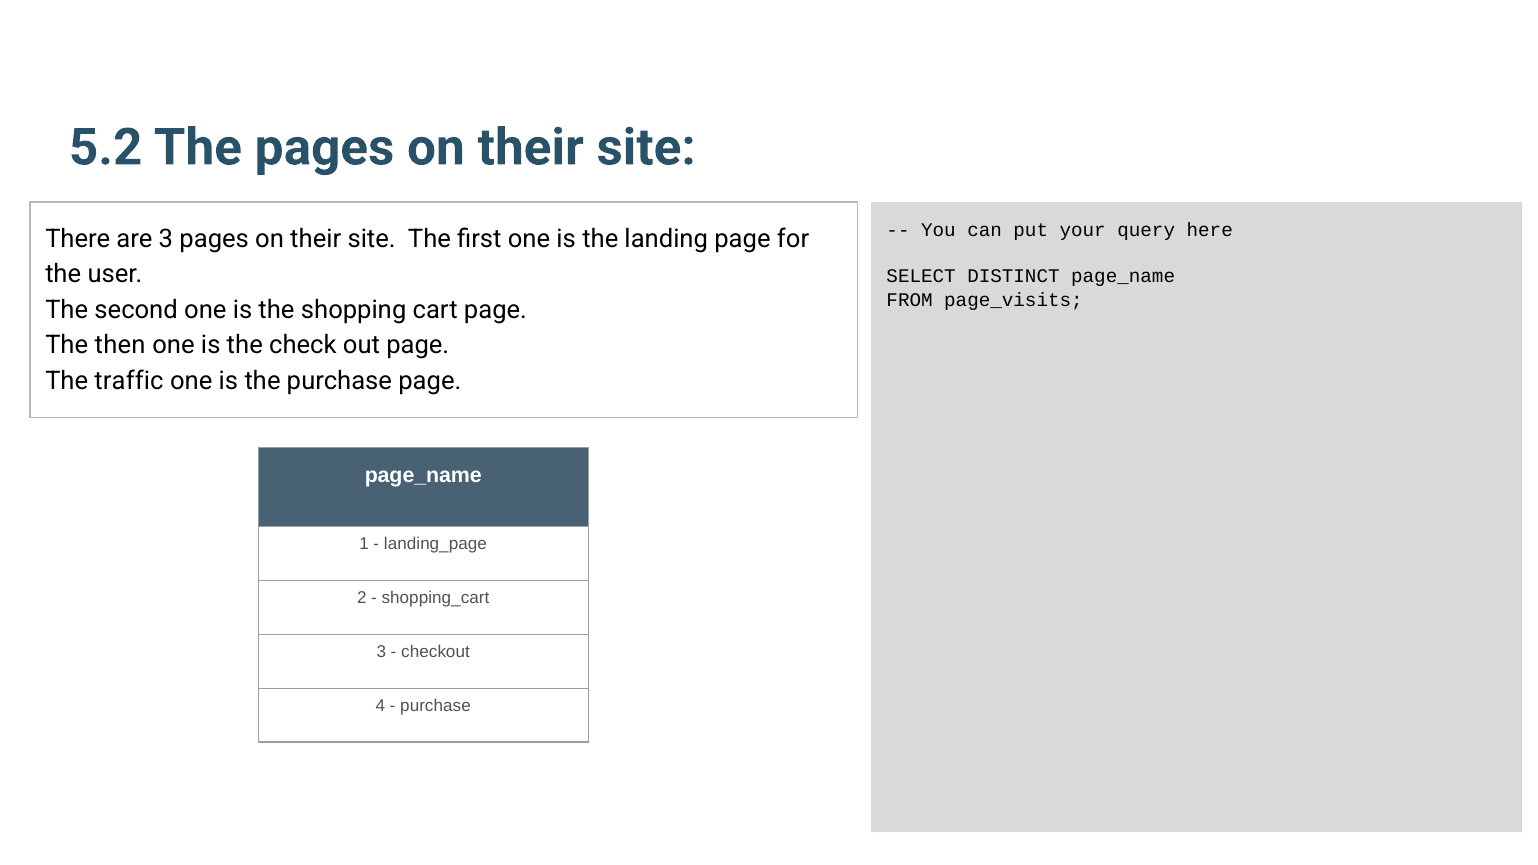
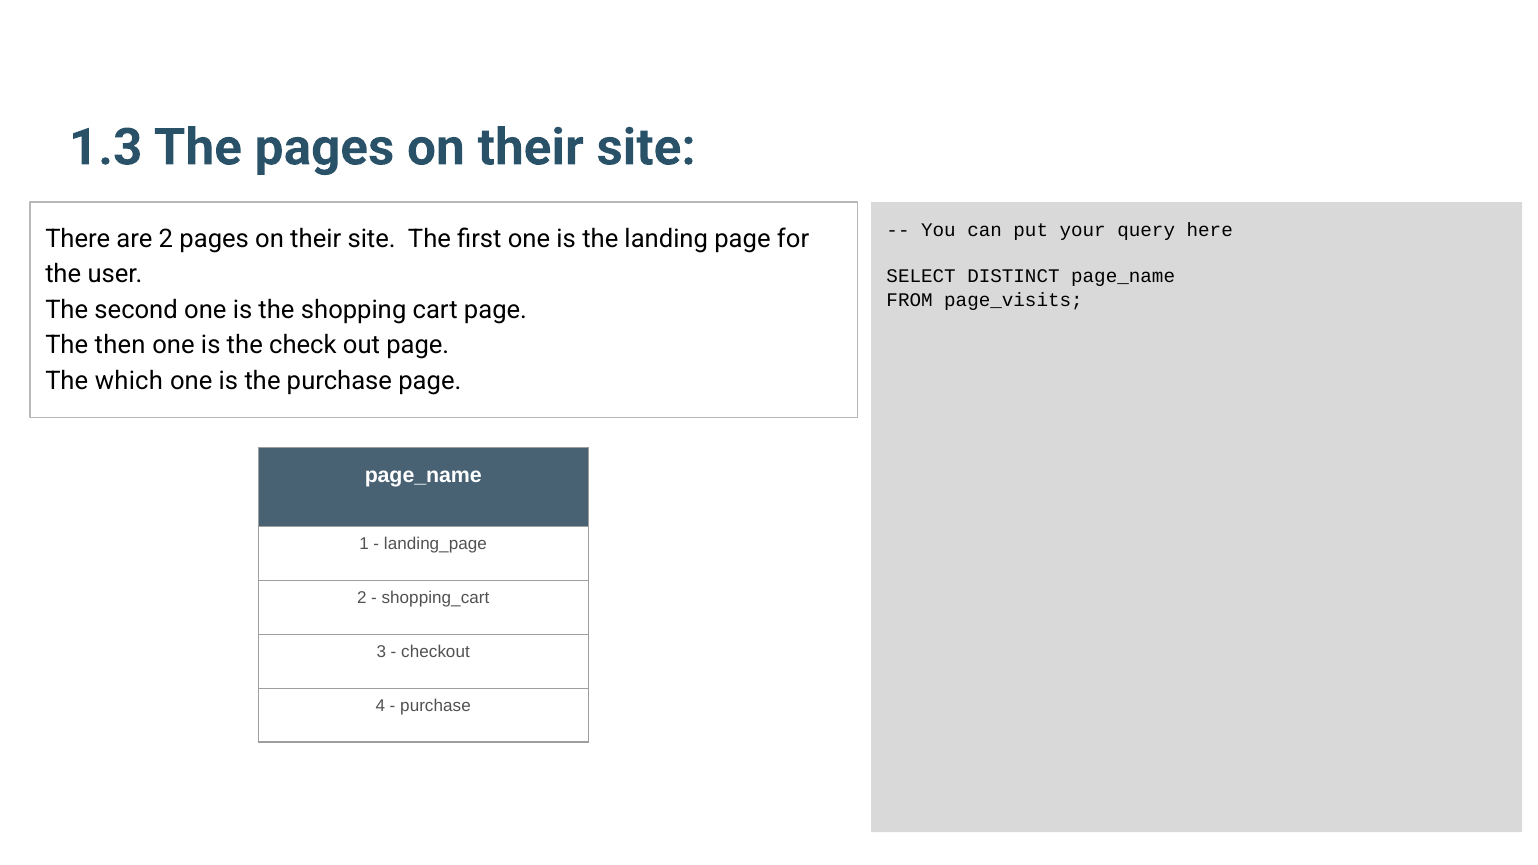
5.2: 5.2 -> 1.3
are 3: 3 -> 2
traffic: traffic -> which
